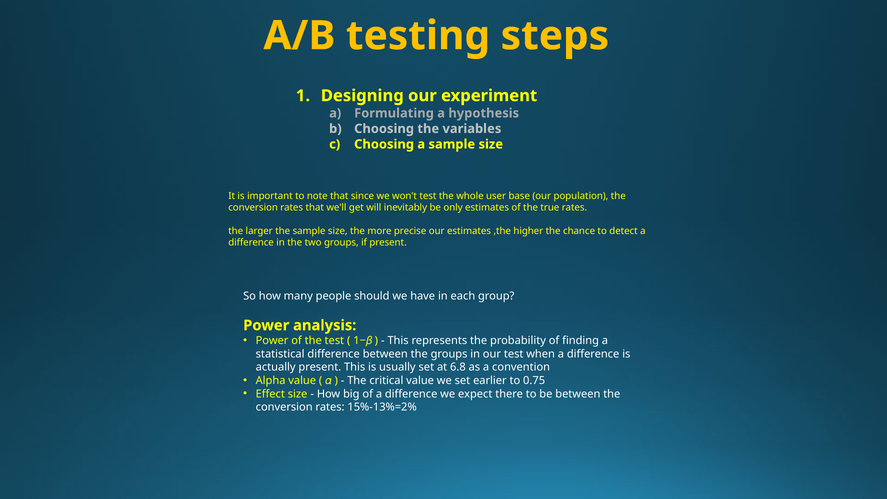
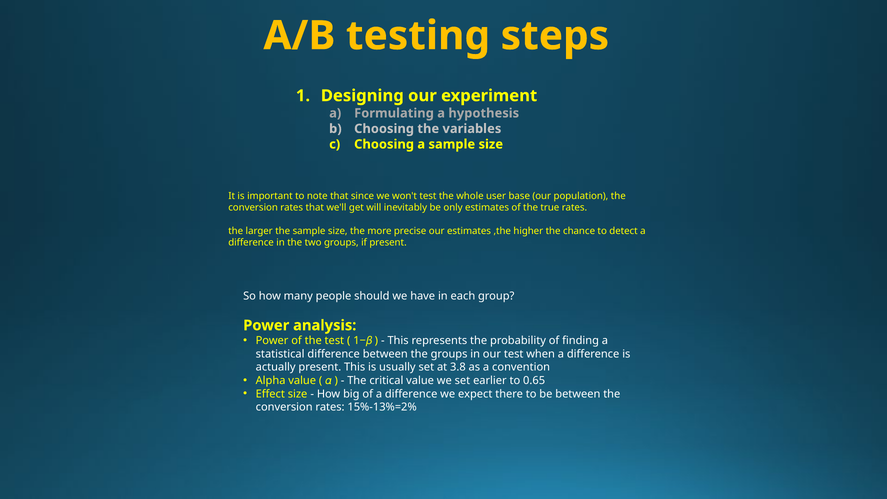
6.8: 6.8 -> 3.8
0.75: 0.75 -> 0.65
